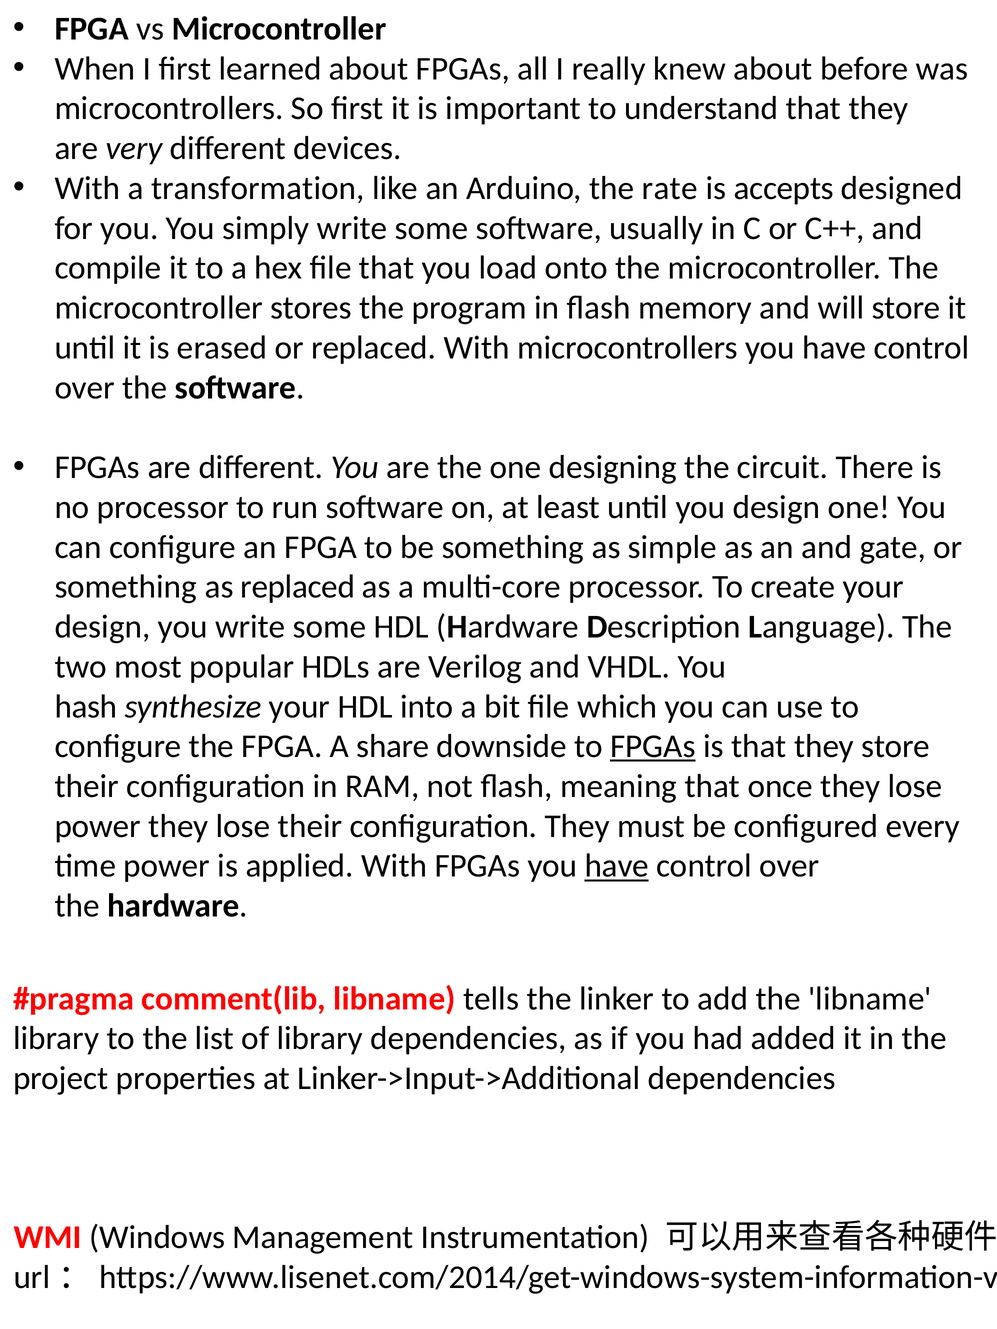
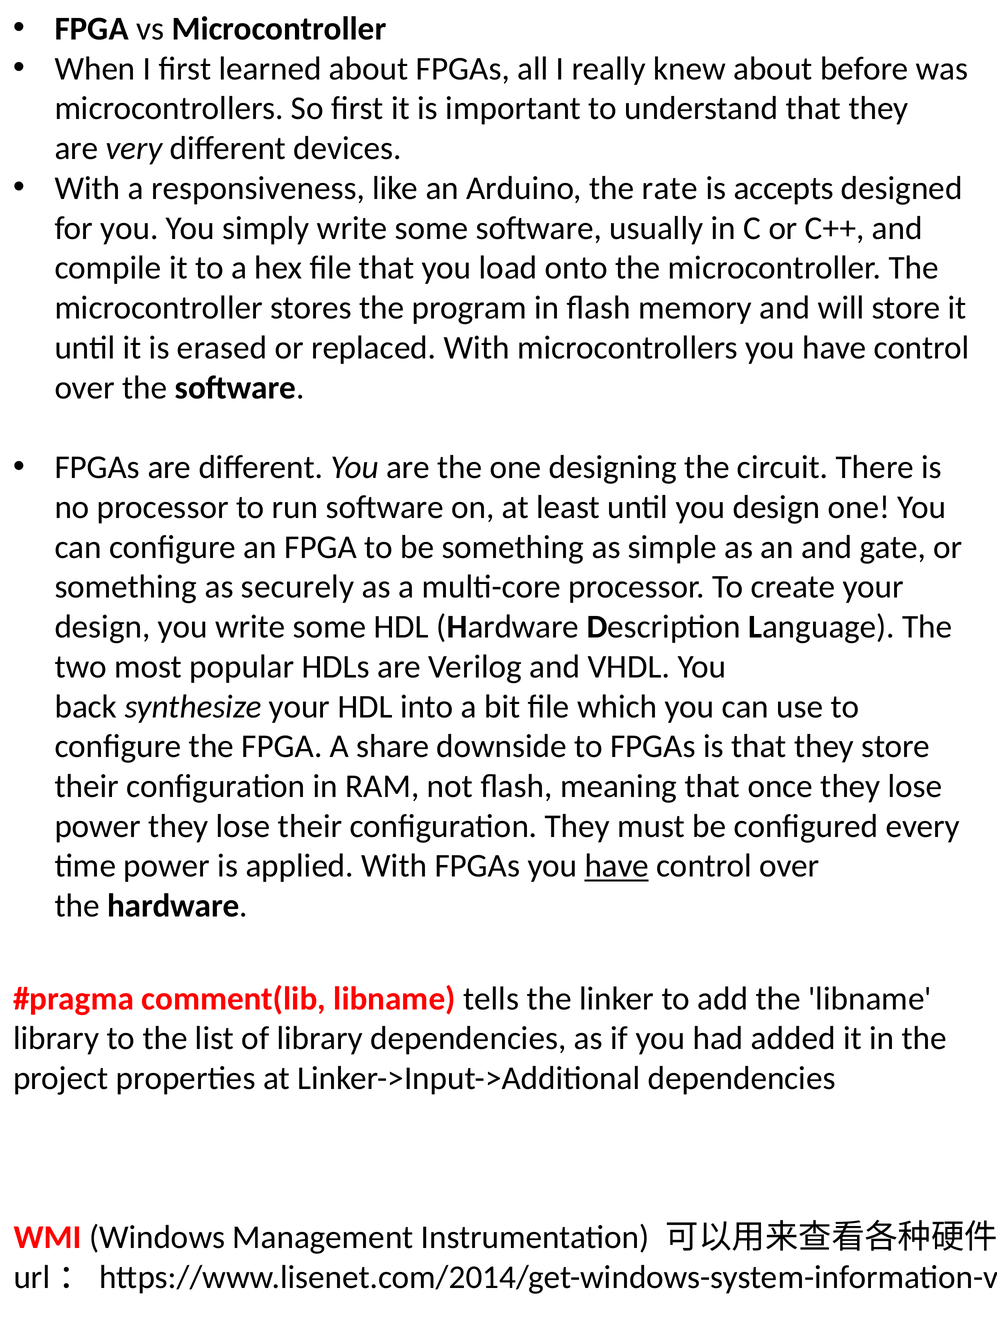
transformation: transformation -> responsiveness
as replaced: replaced -> securely
hash: hash -> back
FPGAs at (653, 747) underline: present -> none
